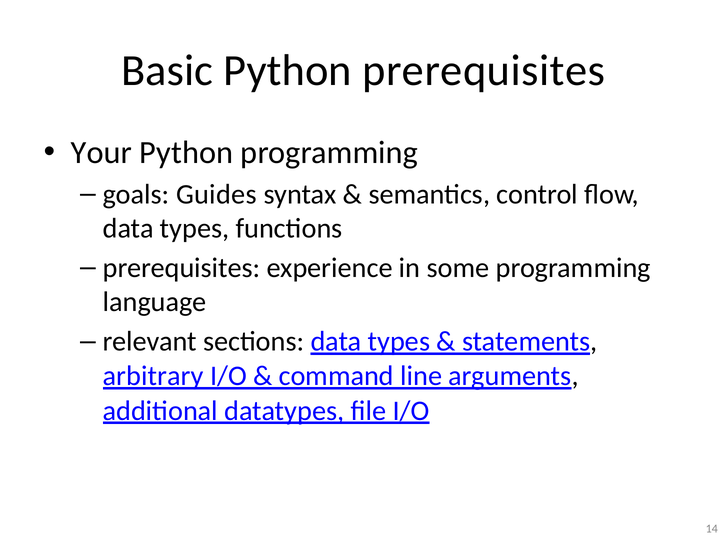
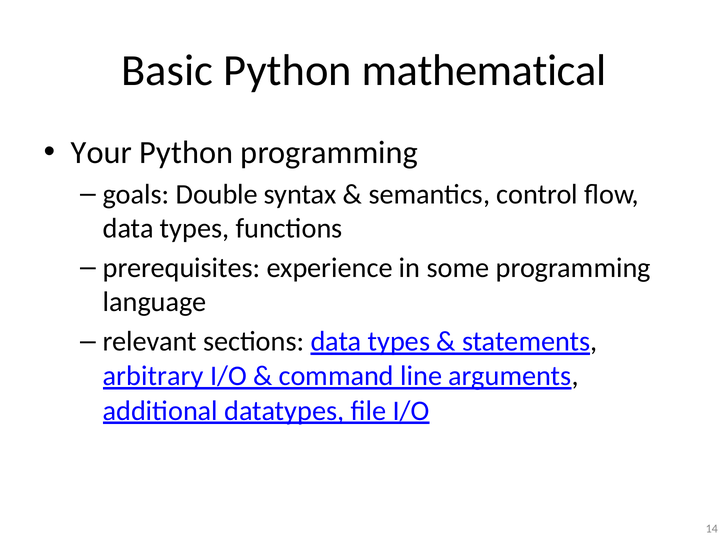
Python prerequisites: prerequisites -> mathematical
Guides: Guides -> Double
